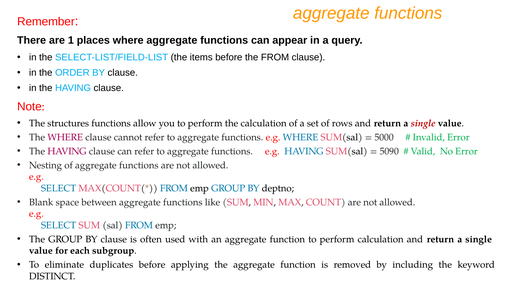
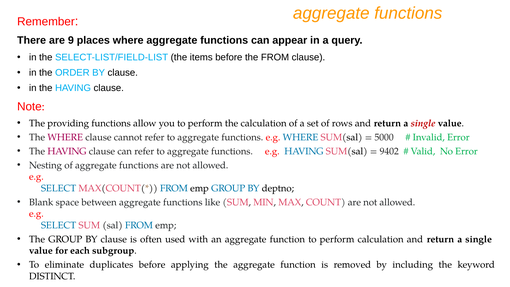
1: 1 -> 9
structures: structures -> providing
5090: 5090 -> 9402
